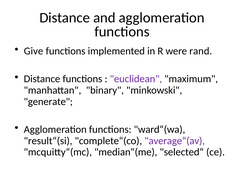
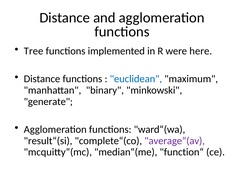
Give: Give -> Tree
rand: rand -> here
euclidean colour: purple -> blue
selected“: selected“ -> function“
